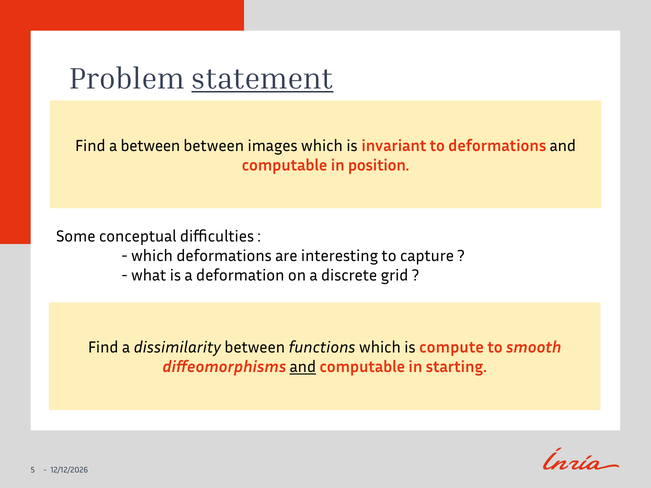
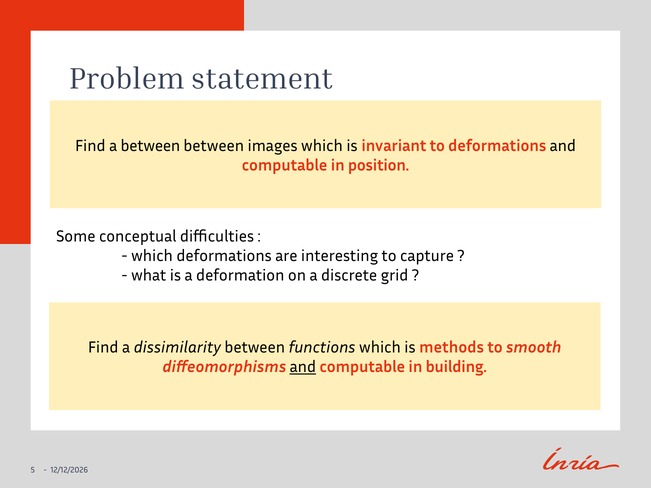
statement underline: present -> none
compute: compute -> methods
starting: starting -> building
